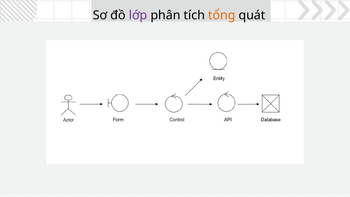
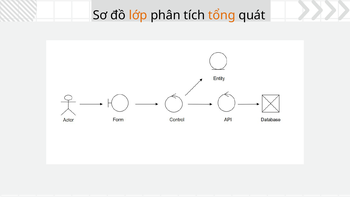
lớp colour: purple -> orange
